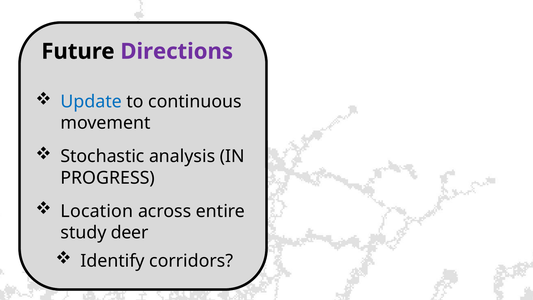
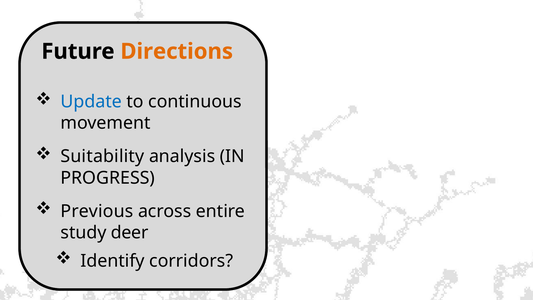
Directions colour: purple -> orange
Stochastic: Stochastic -> Suitability
Location: Location -> Previous
